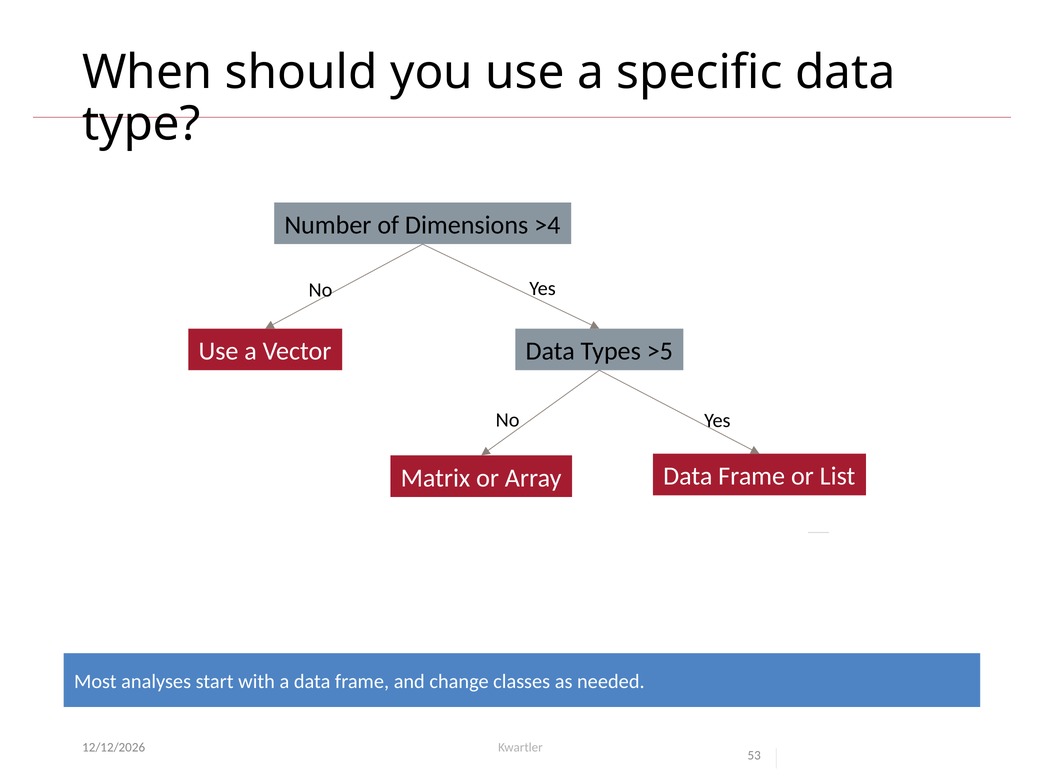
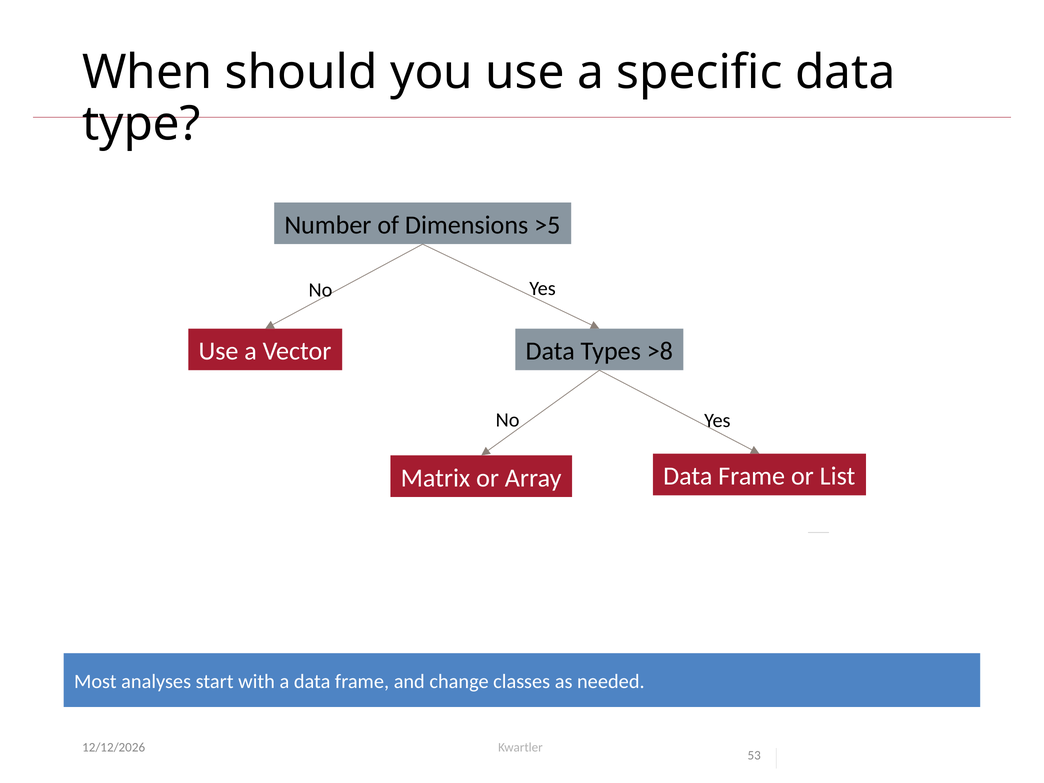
>4: >4 -> >5
>5: >5 -> >8
